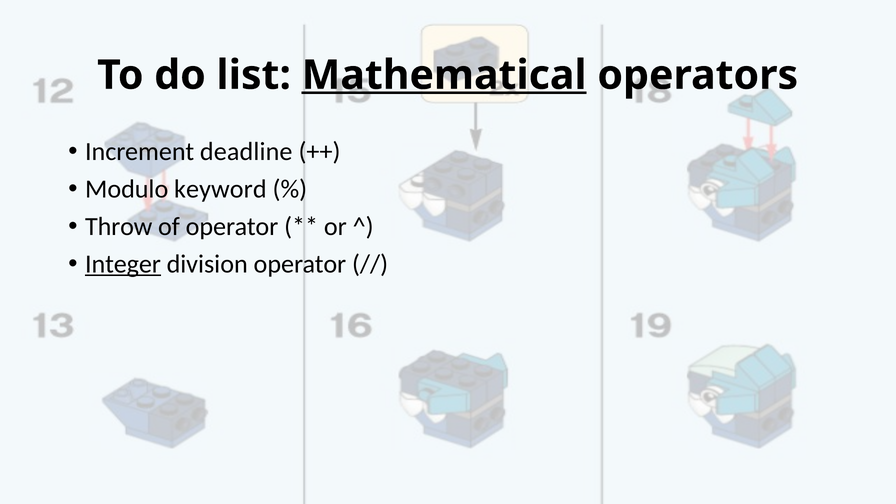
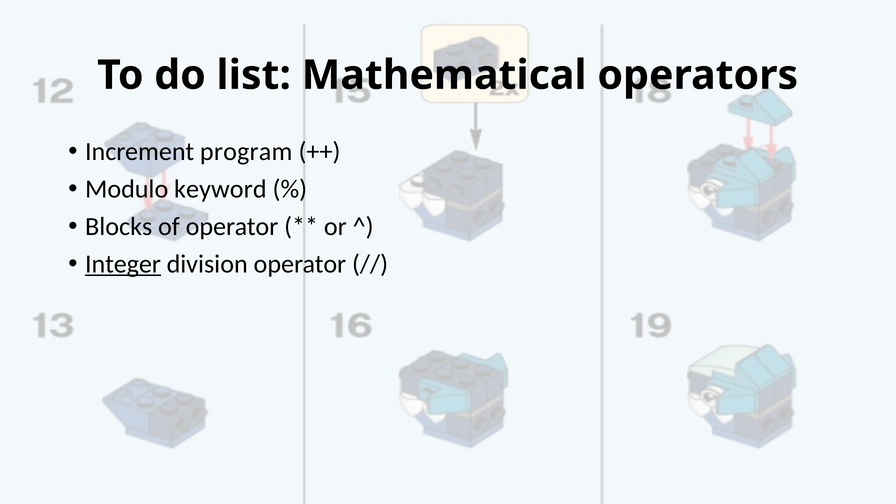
Mathematical underline: present -> none
deadline: deadline -> program
Throw: Throw -> Blocks
